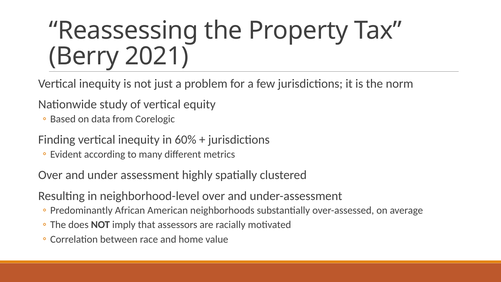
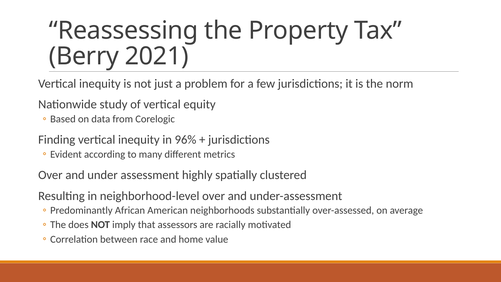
60%: 60% -> 96%
